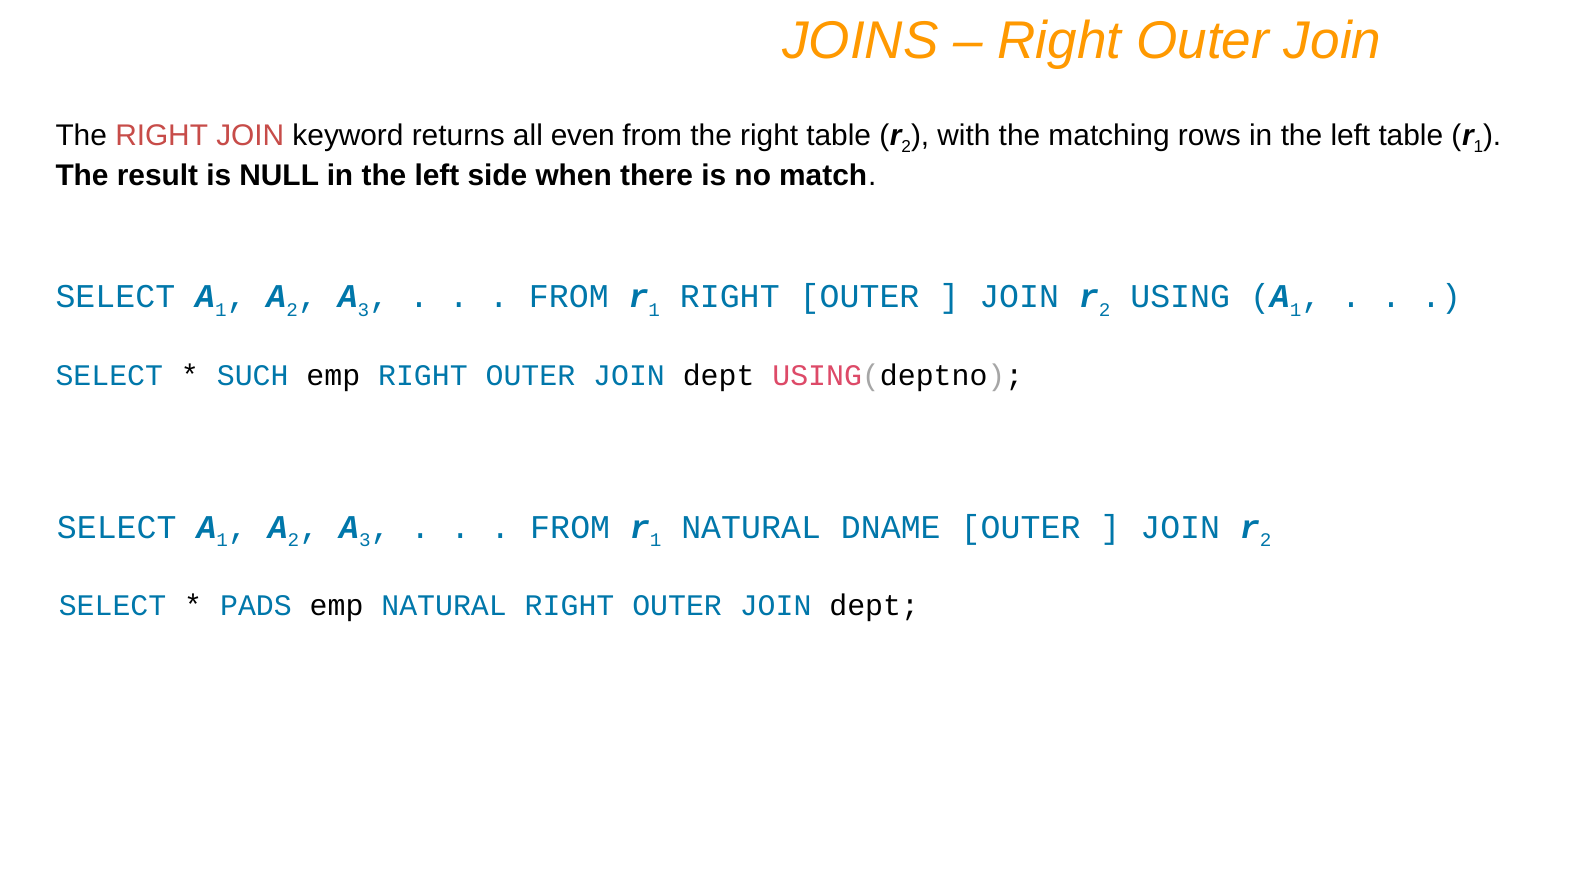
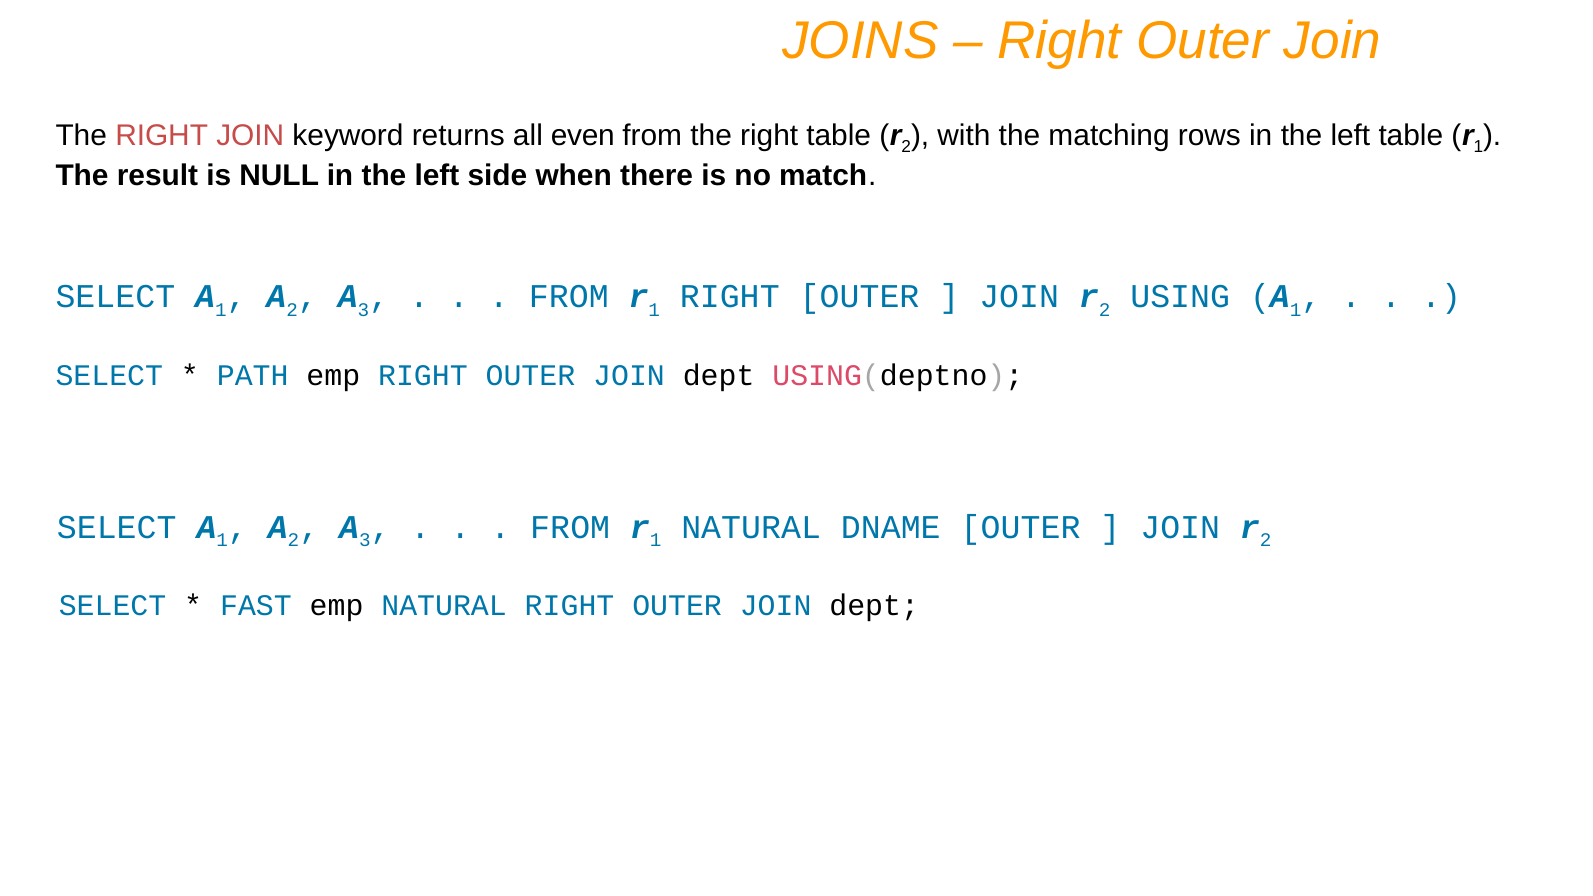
SUCH: SUCH -> PATH
PADS: PADS -> FAST
